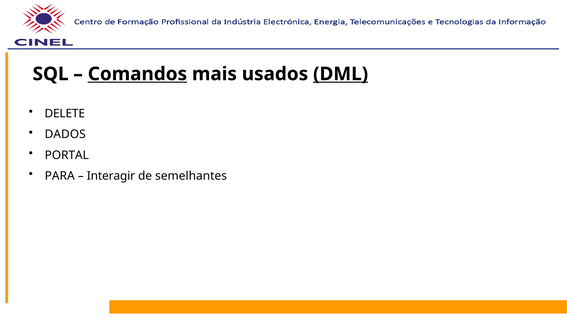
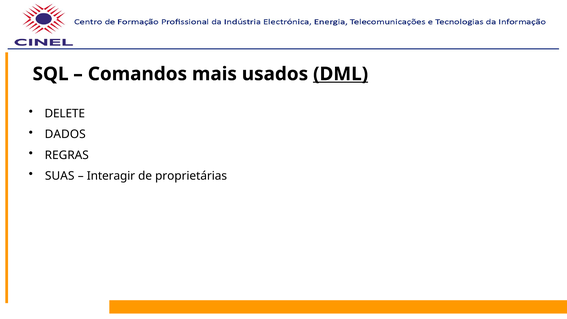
Comandos underline: present -> none
PORTAL: PORTAL -> REGRAS
PARA: PARA -> SUAS
semelhantes: semelhantes -> proprietárias
